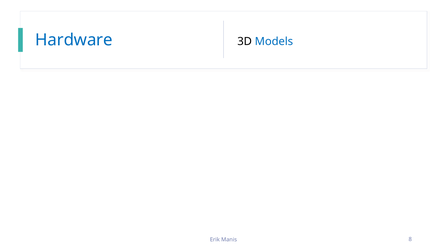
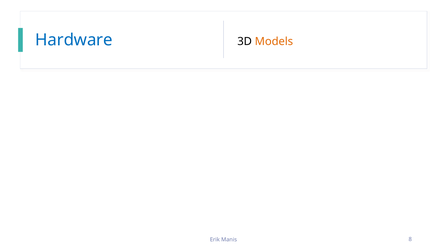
Models colour: blue -> orange
